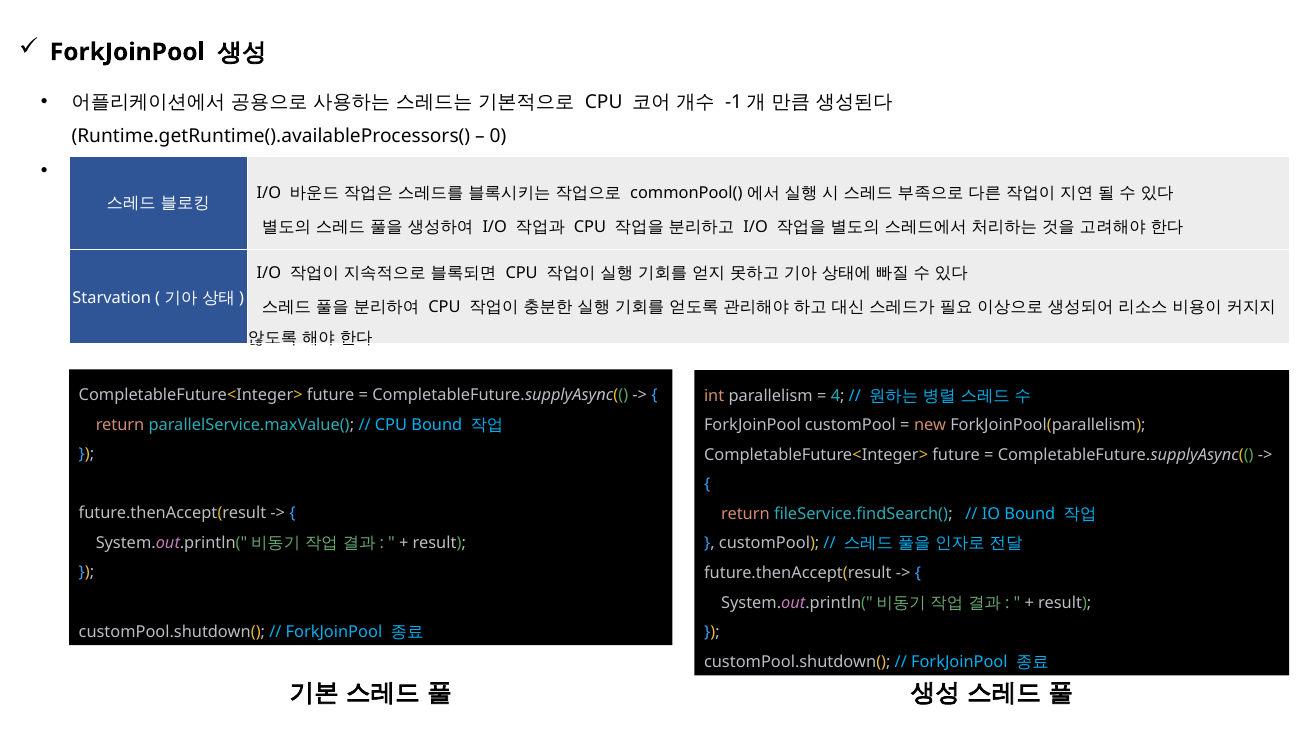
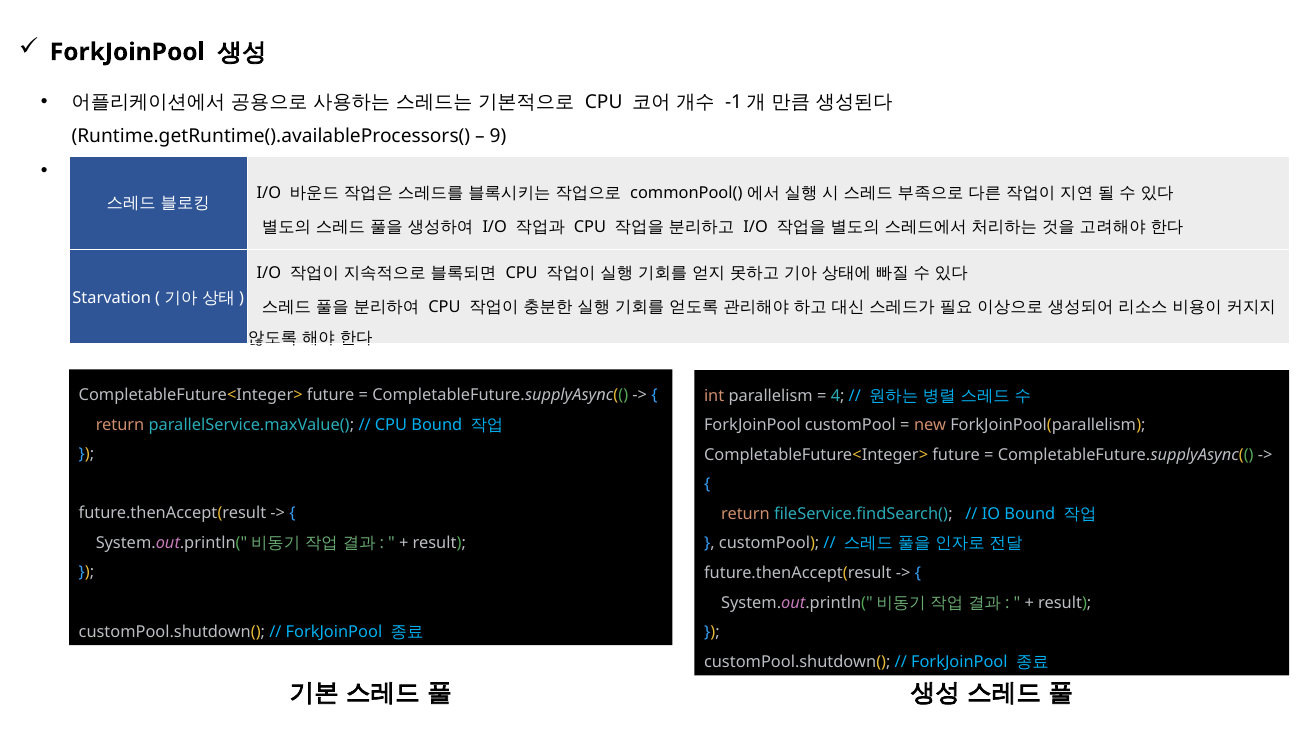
0: 0 -> 9
